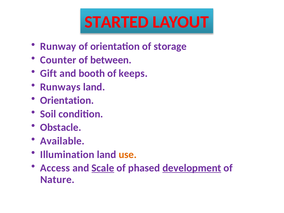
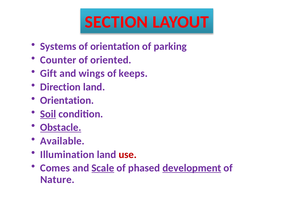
STARTED: STARTED -> SECTION
Runway: Runway -> Systems
storage: storage -> parking
between: between -> oriented
booth: booth -> wings
Runways: Runways -> Direction
Soil underline: none -> present
Obstacle underline: none -> present
use colour: orange -> red
Access: Access -> Comes
